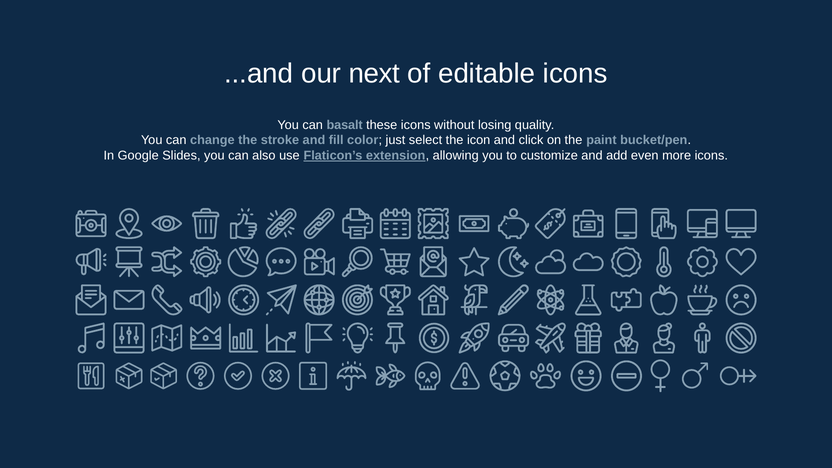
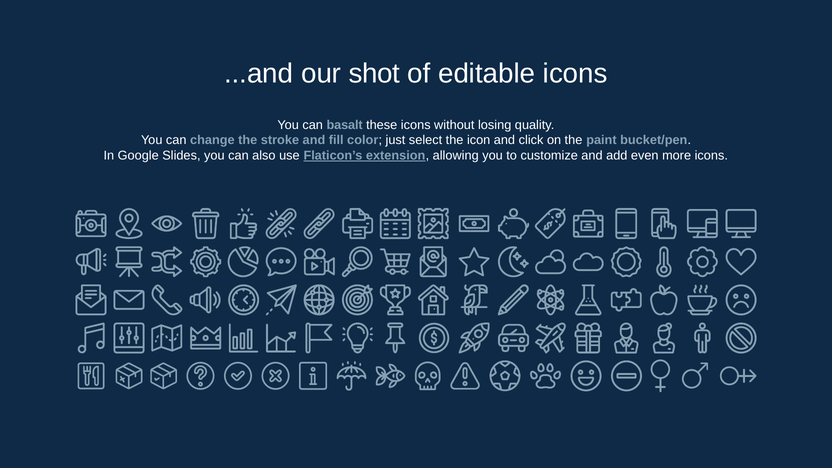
next: next -> shot
